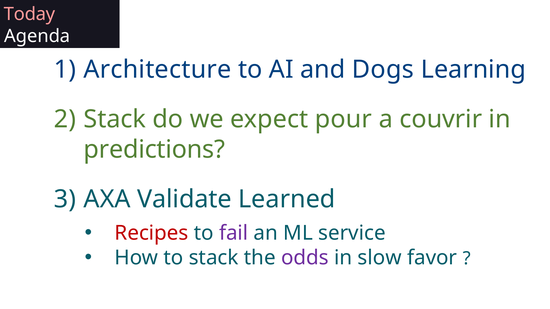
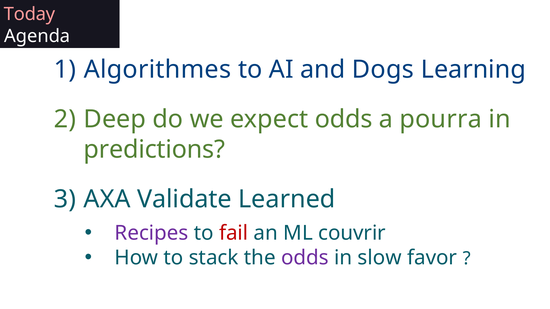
Architecture: Architecture -> Algorithmes
Stack at (115, 119): Stack -> Deep
expect pour: pour -> odds
couvrir: couvrir -> pourra
Recipes colour: red -> purple
fail colour: purple -> red
service: service -> couvrir
